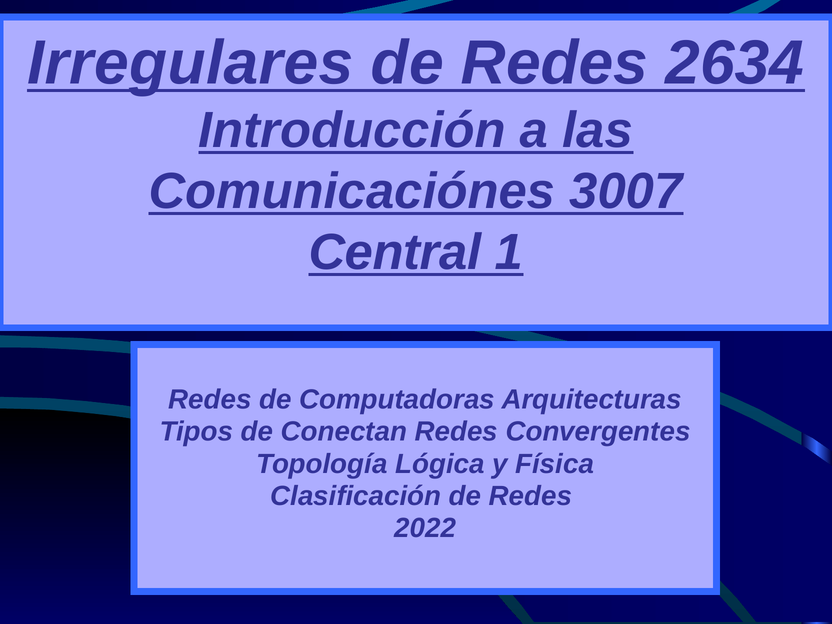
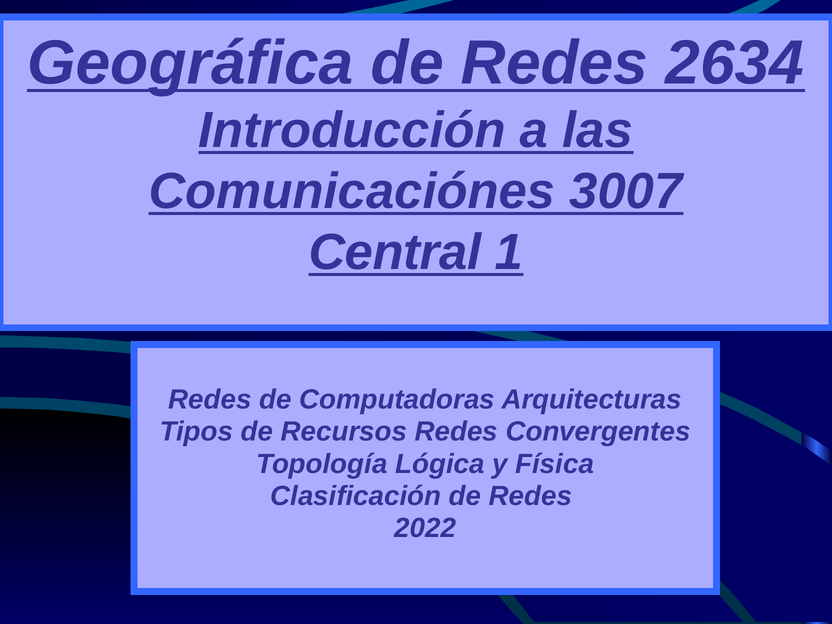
Irregulares: Irregulares -> Geográfica
Conectan: Conectan -> Recursos
